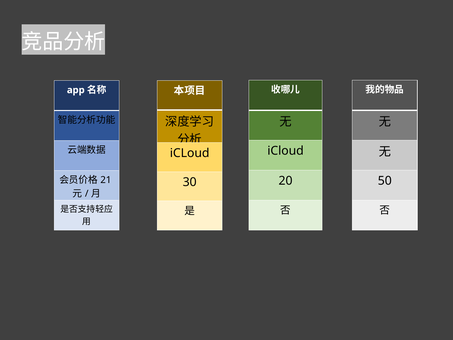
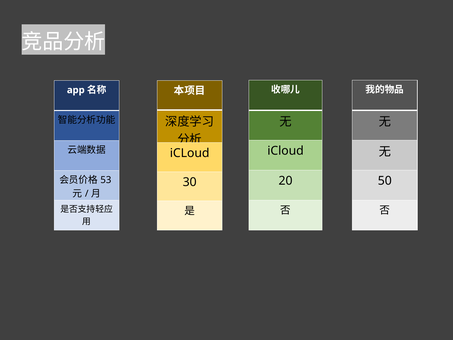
21: 21 -> 53
